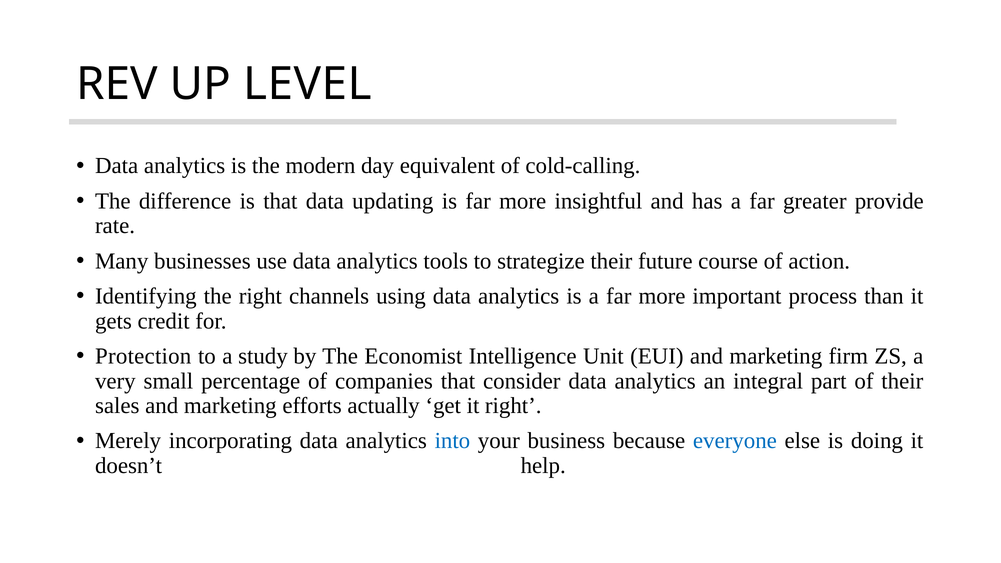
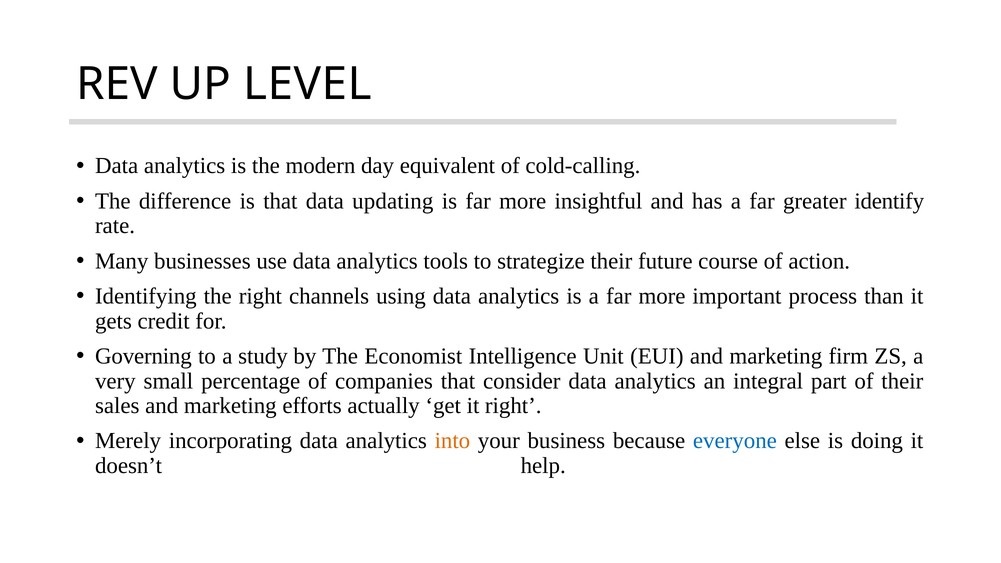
provide: provide -> identify
Protection: Protection -> Governing
into colour: blue -> orange
